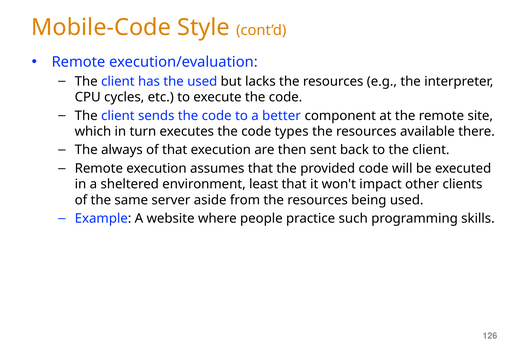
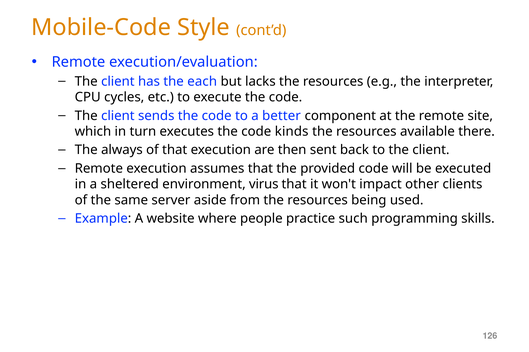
the used: used -> each
types: types -> kinds
least: least -> virus
